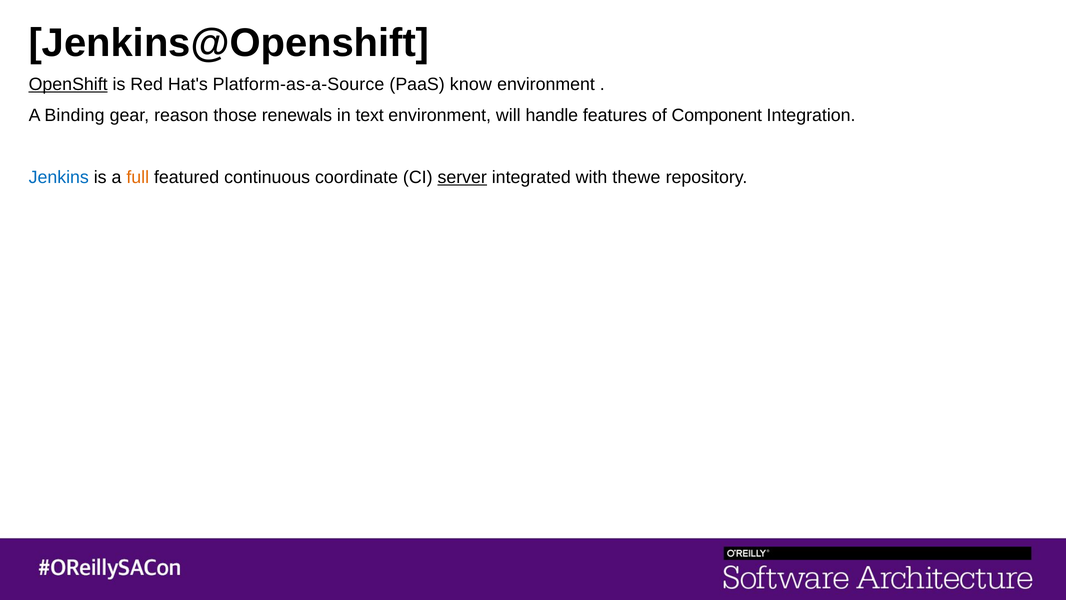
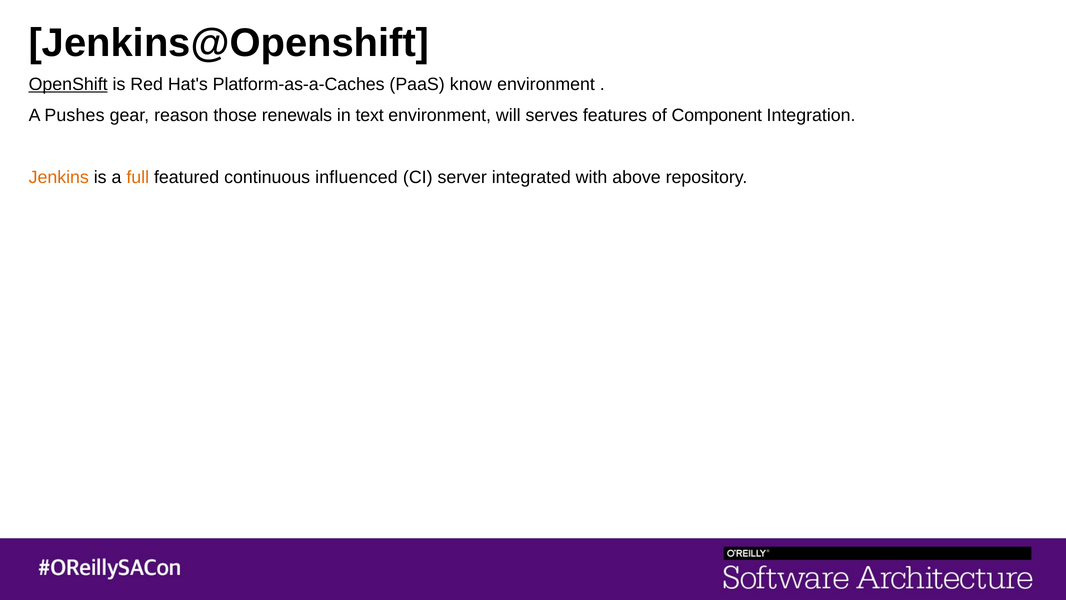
Platform-as-a-Source: Platform-as-a-Source -> Platform-as-a-Caches
Binding: Binding -> Pushes
handle: handle -> serves
Jenkins colour: blue -> orange
coordinate: coordinate -> influenced
server underline: present -> none
thewe: thewe -> above
